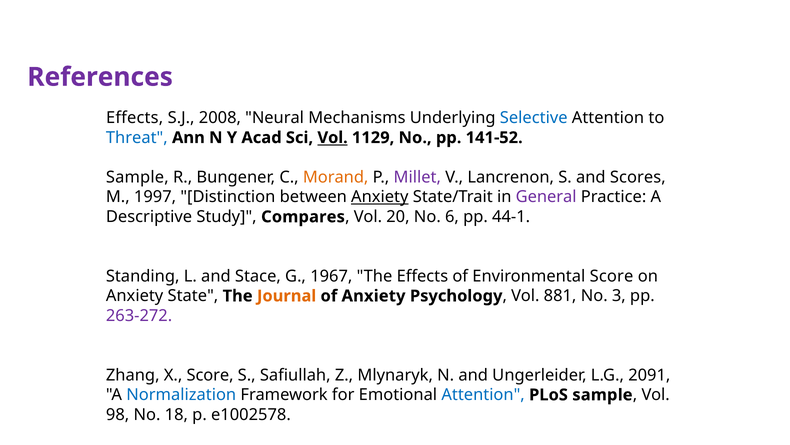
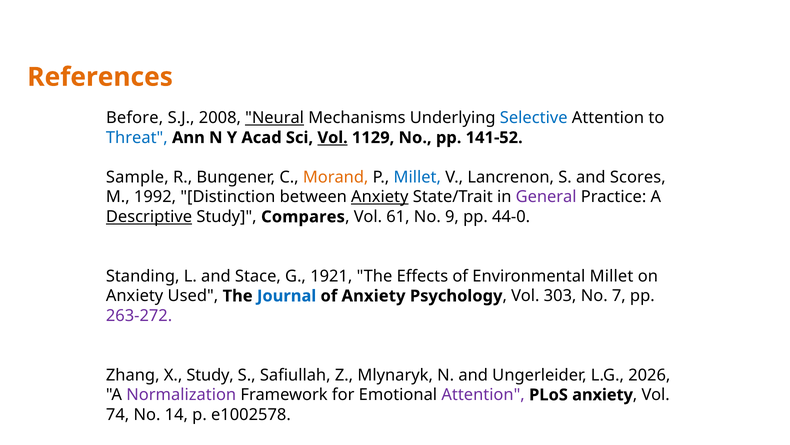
References colour: purple -> orange
Effects at (135, 118): Effects -> Before
Neural underline: none -> present
Millet at (417, 177) colour: purple -> blue
1997: 1997 -> 1992
Descriptive underline: none -> present
20: 20 -> 61
6: 6 -> 9
44-1: 44-1 -> 44-0
1967: 1967 -> 1921
Environmental Score: Score -> Millet
State: State -> Used
Journal colour: orange -> blue
881: 881 -> 303
3: 3 -> 7
X Score: Score -> Study
2091: 2091 -> 2026
Normalization colour: blue -> purple
Attention at (483, 394) colour: blue -> purple
PLoS sample: sample -> anxiety
98: 98 -> 74
18: 18 -> 14
